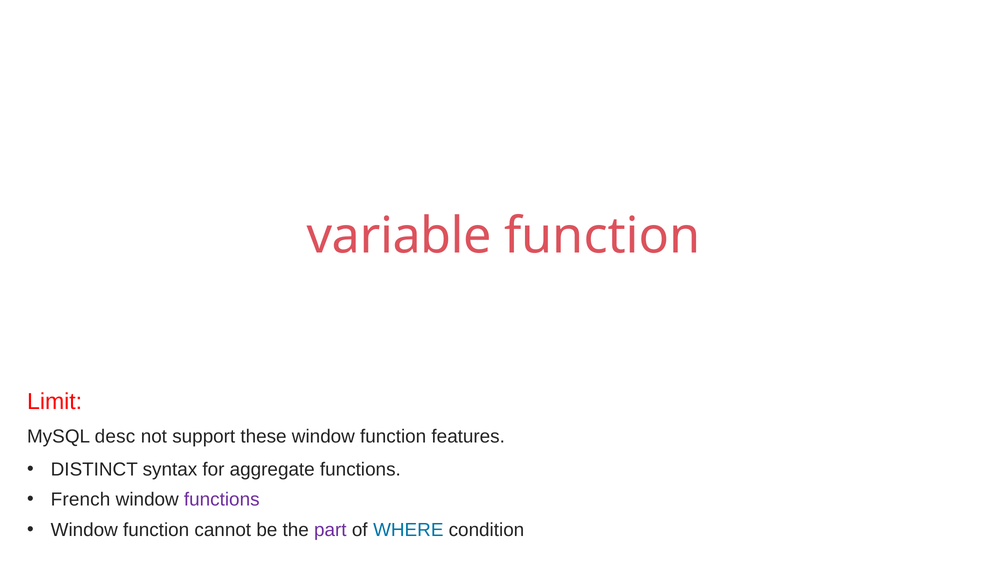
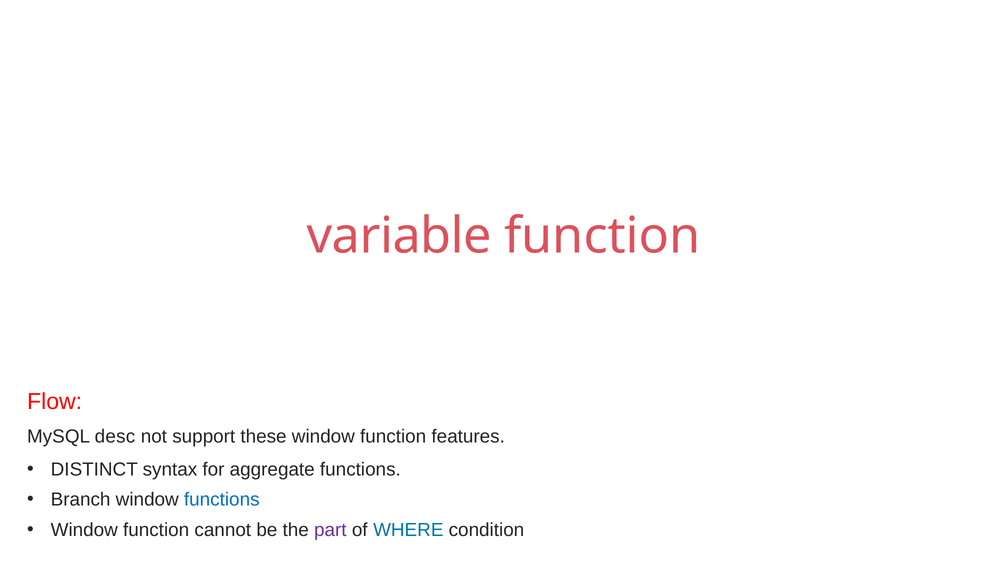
Limit: Limit -> Flow
French: French -> Branch
functions at (222, 500) colour: purple -> blue
